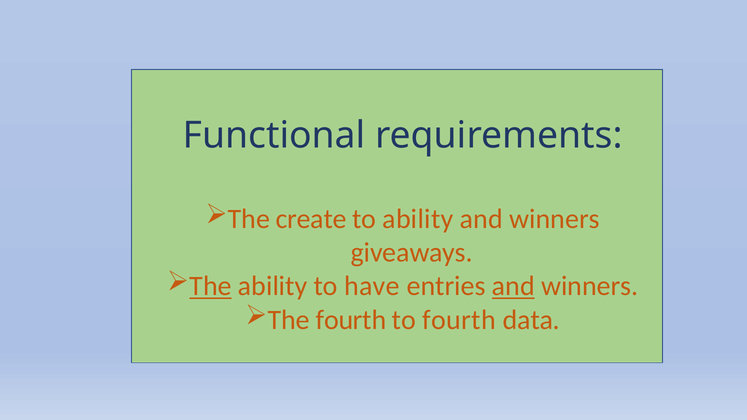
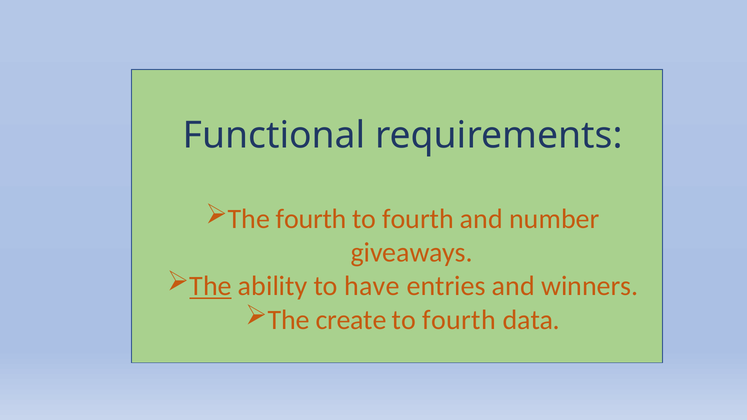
The create: create -> fourth
ability at (418, 219): ability -> fourth
winners at (554, 219): winners -> number
and at (513, 286) underline: present -> none
The fourth: fourth -> create
